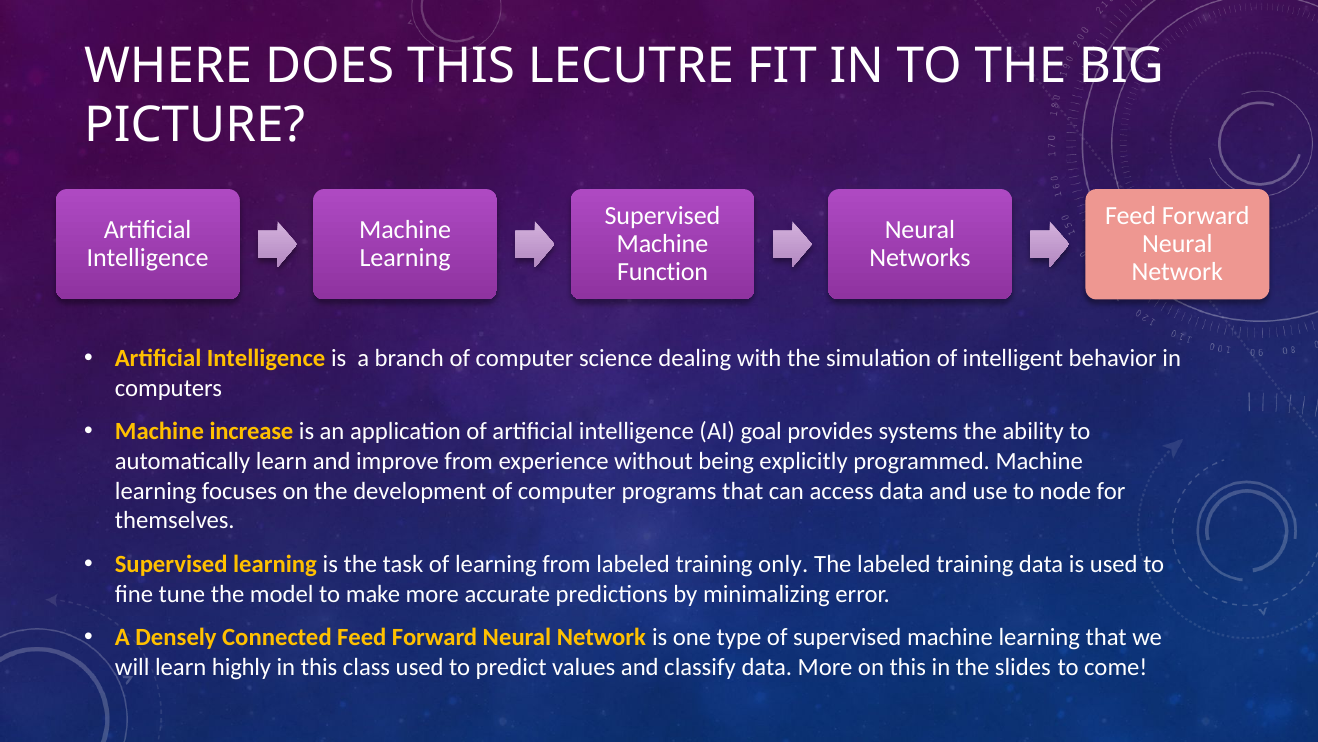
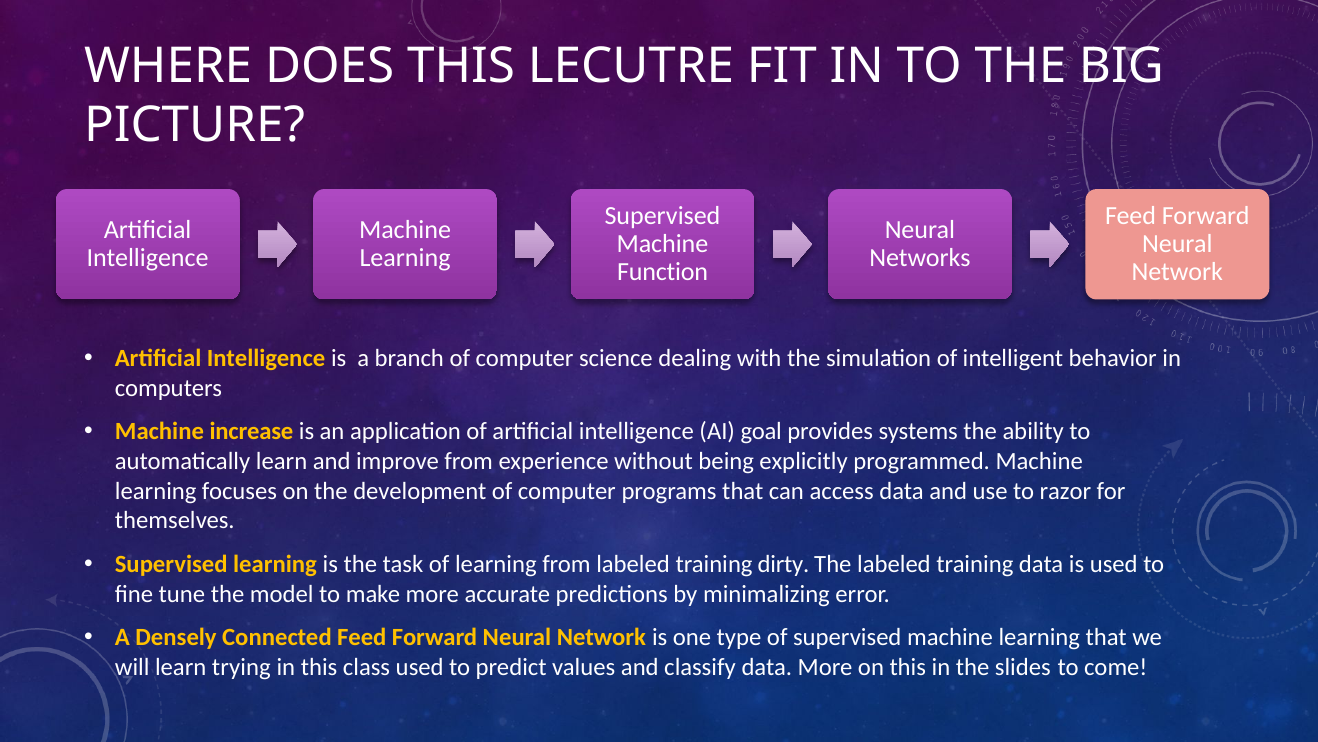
node: node -> razor
only: only -> dirty
highly: highly -> trying
